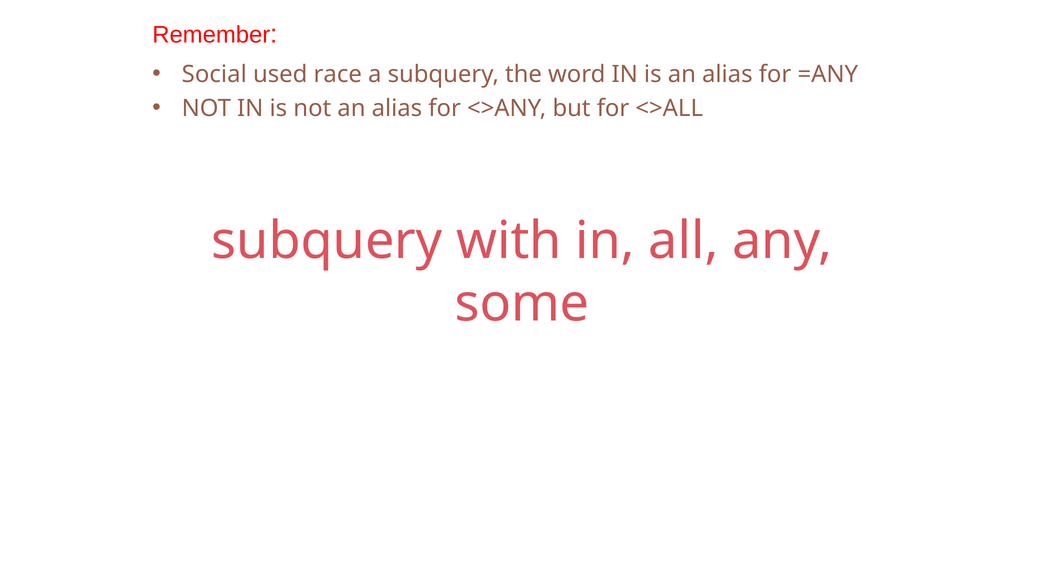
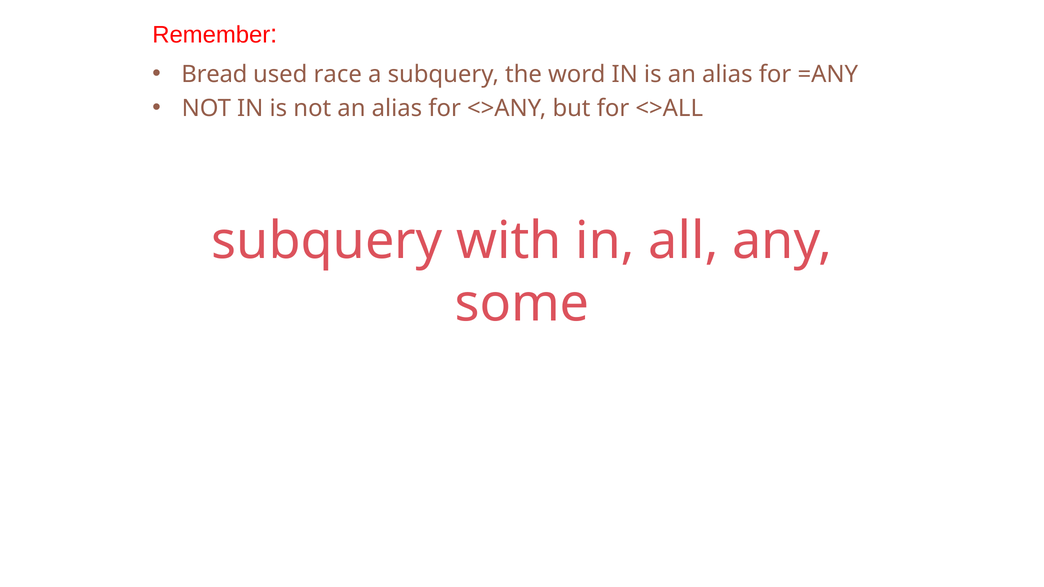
Social: Social -> Bread
